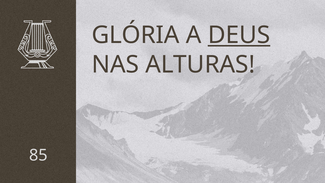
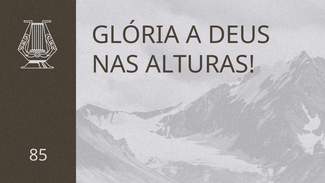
DEUS underline: present -> none
